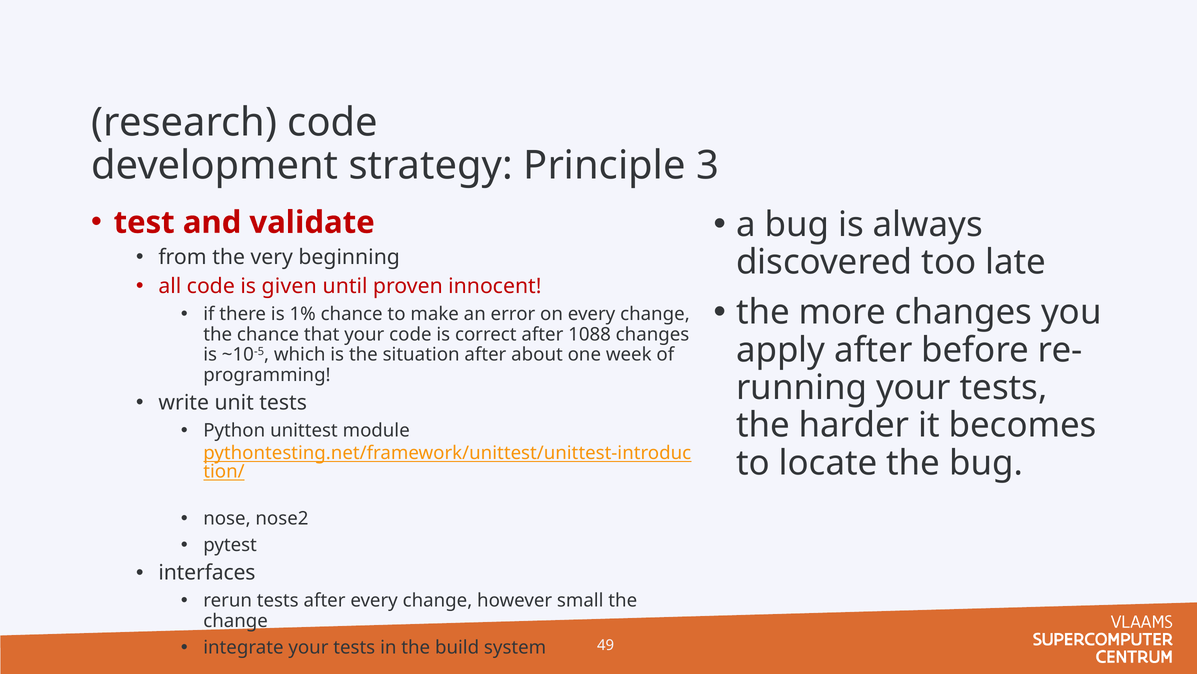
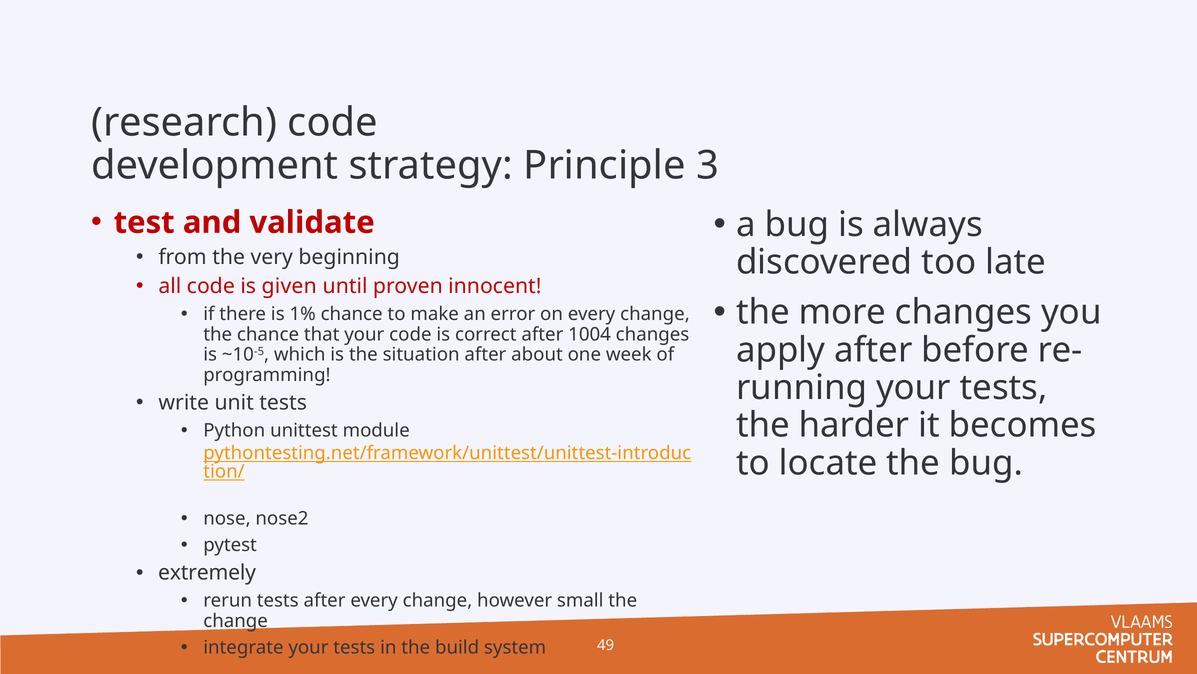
1088: 1088 -> 1004
interfaces: interfaces -> extremely
